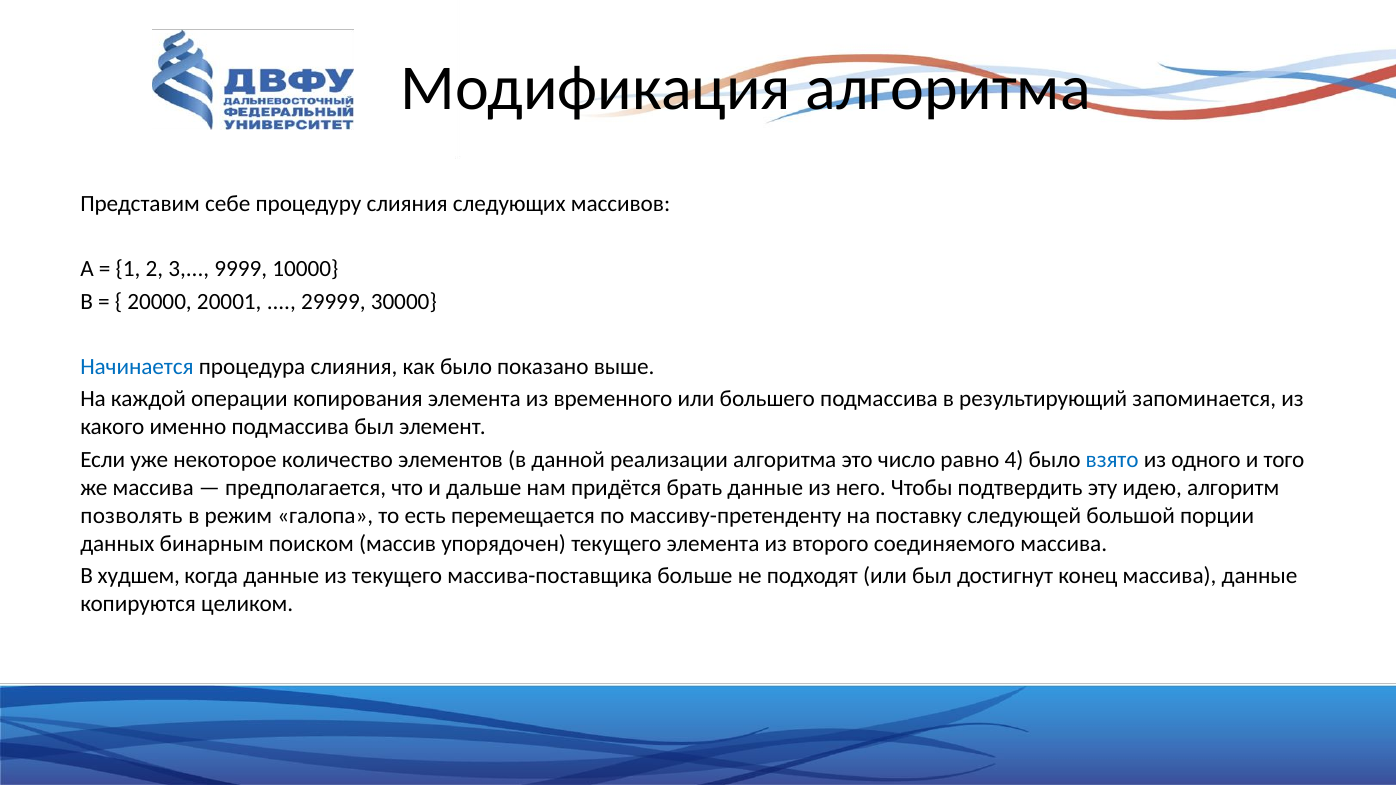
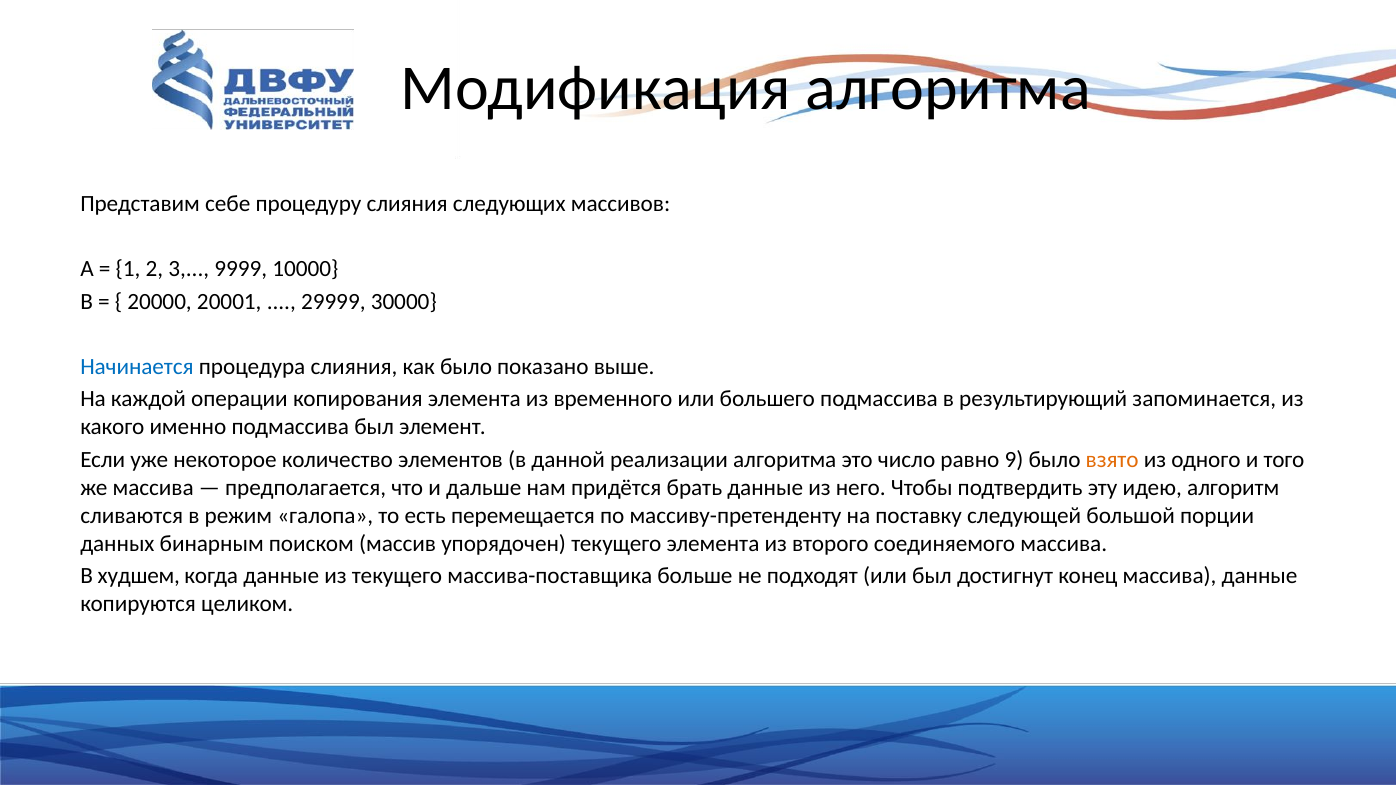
4: 4 -> 9
взято colour: blue -> orange
позволять: позволять -> сливаются
